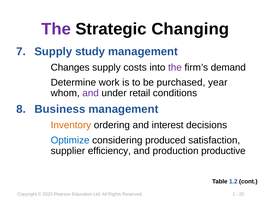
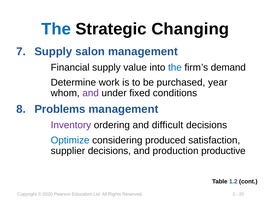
The at (56, 29) colour: purple -> blue
study: study -> salon
Changes: Changes -> Financial
costs: costs -> value
the at (175, 67) colour: purple -> blue
retail: retail -> fixed
Business: Business -> Problems
Inventory colour: orange -> purple
interest: interest -> difficult
supplier efficiency: efficiency -> decisions
